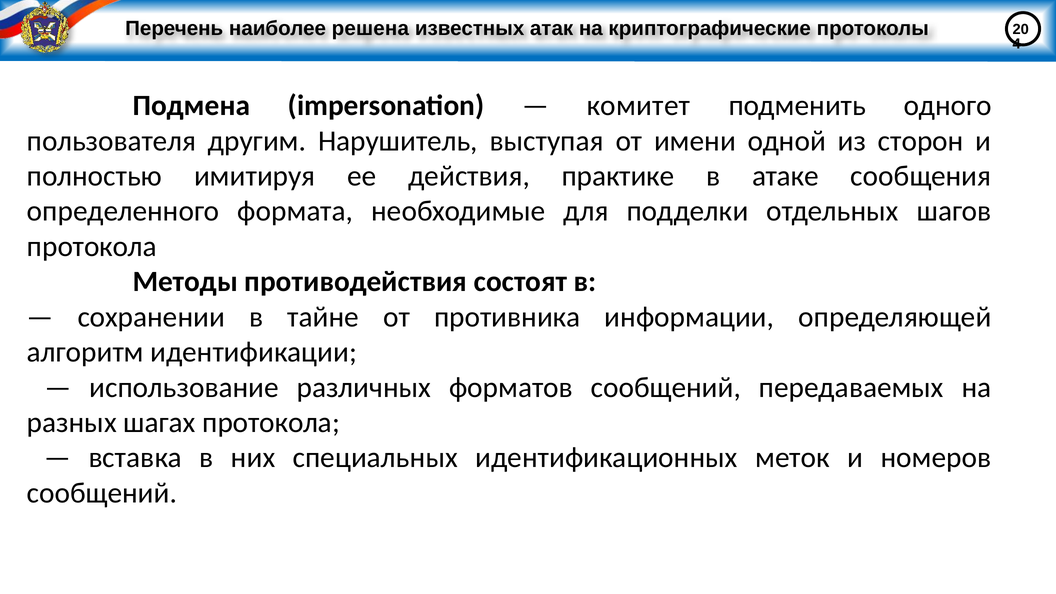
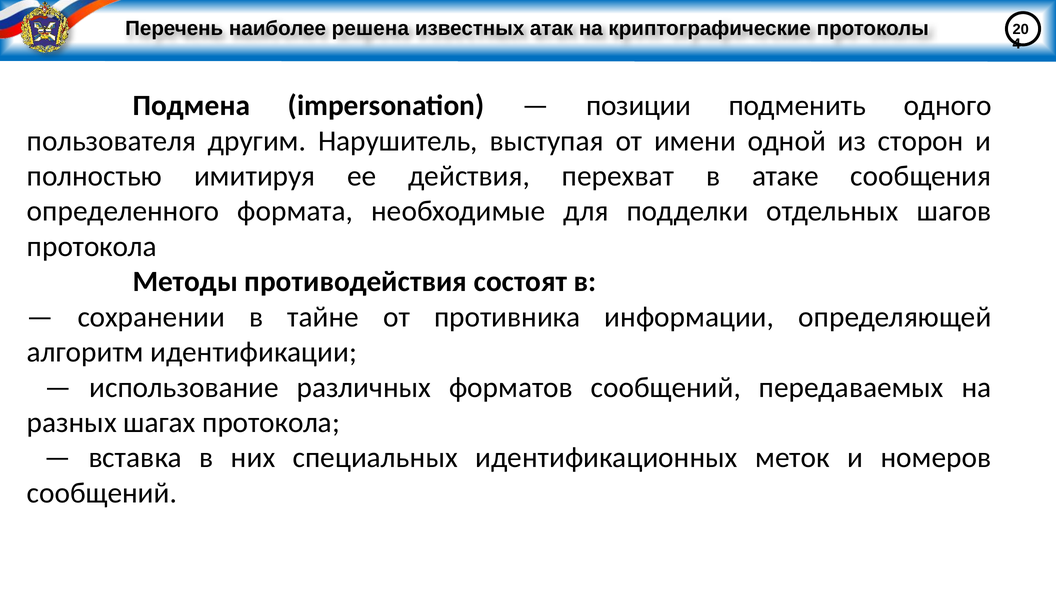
комитет: комитет -> позиции
практике: практике -> перехват
